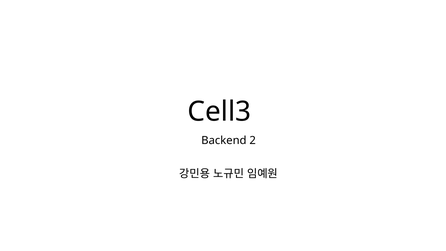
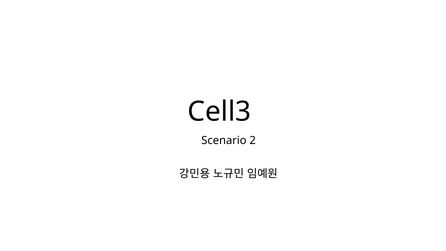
Backend: Backend -> Scenario
